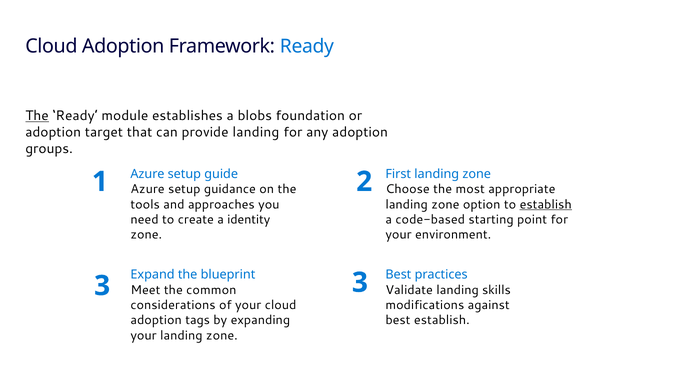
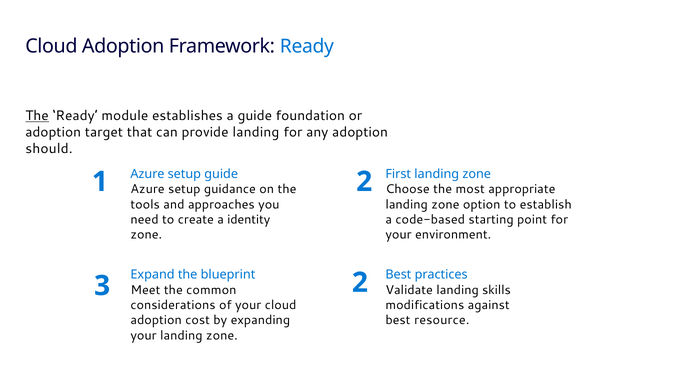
a blobs: blobs -> guide
groups: groups -> should
establish at (546, 204) underline: present -> none
3 3: 3 -> 2
tags: tags -> cost
best establish: establish -> resource
